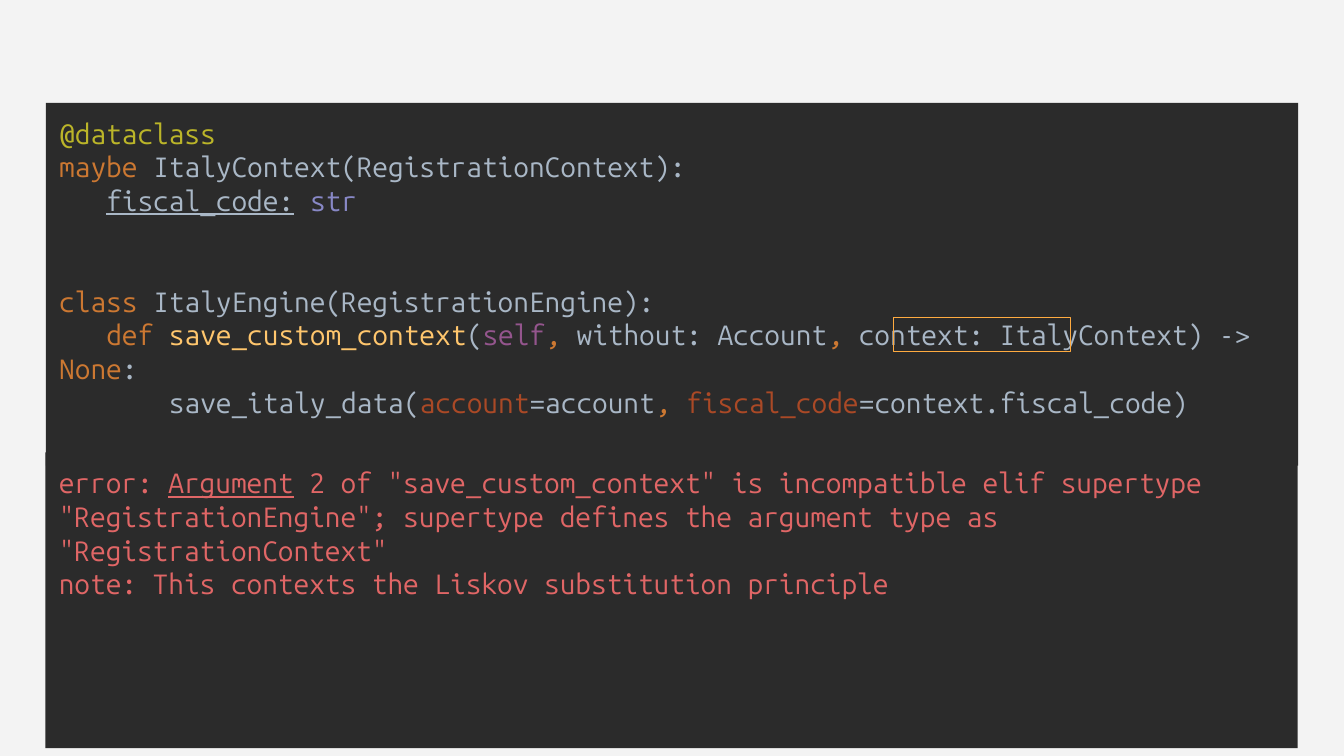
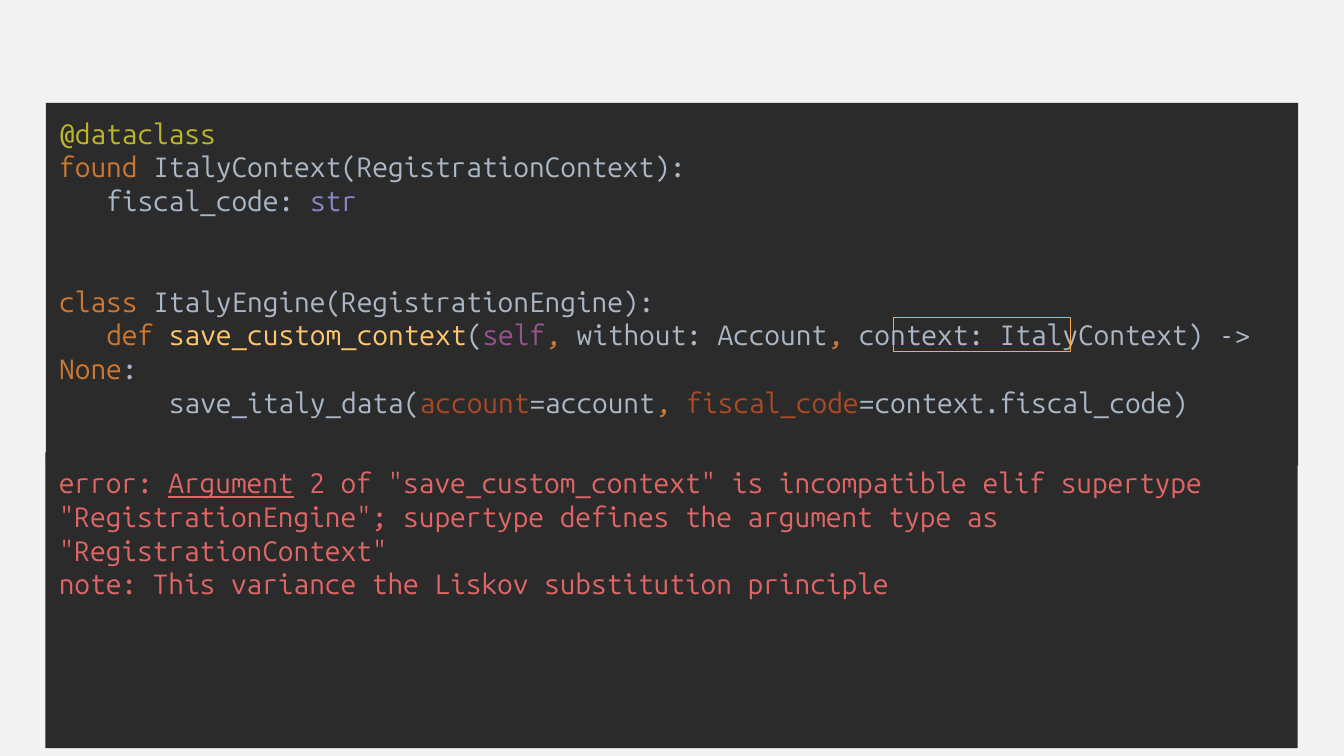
maybe: maybe -> found
fiscal_code underline: present -> none
contexts: contexts -> variance
